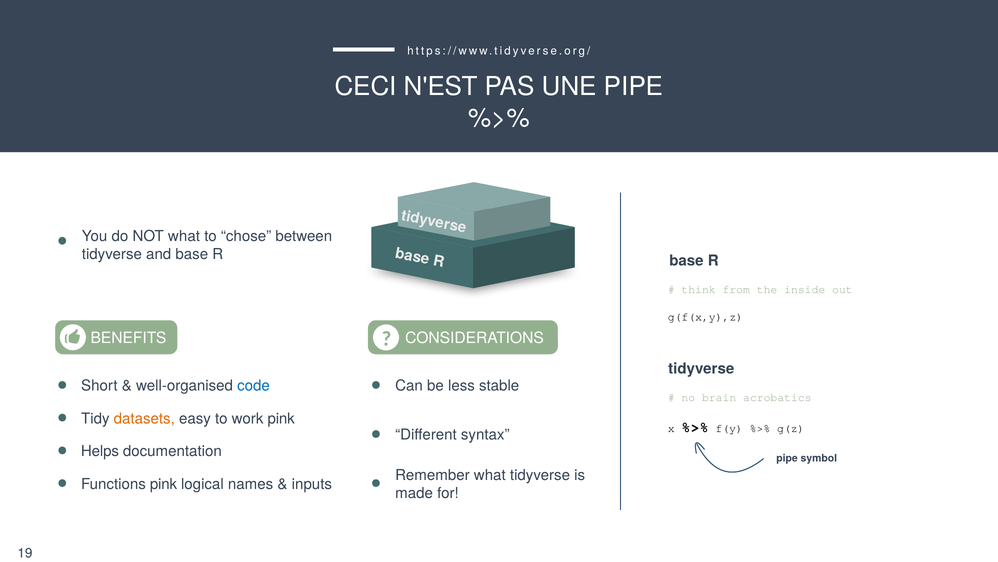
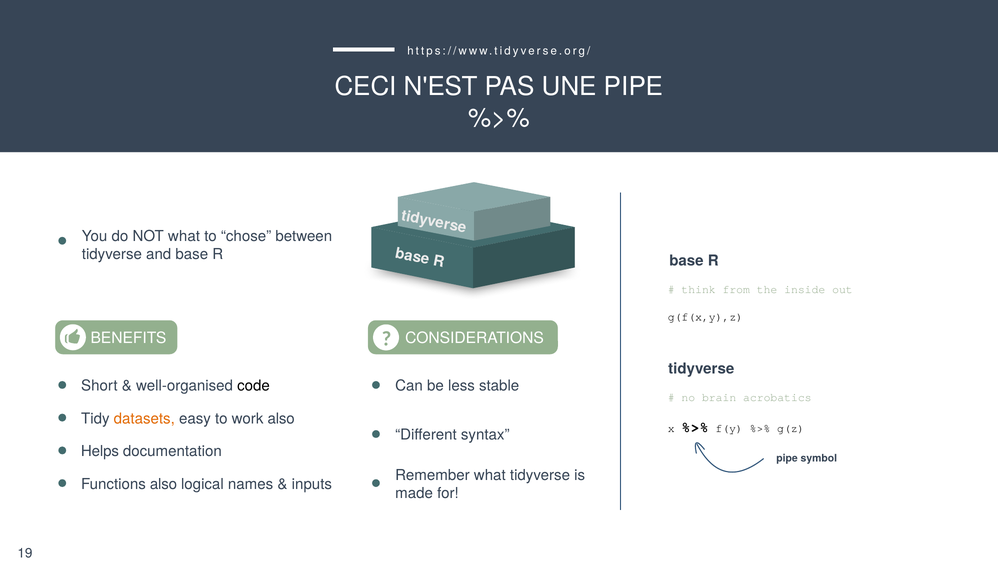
code colour: blue -> black
work pink: pink -> also
Functions pink: pink -> also
